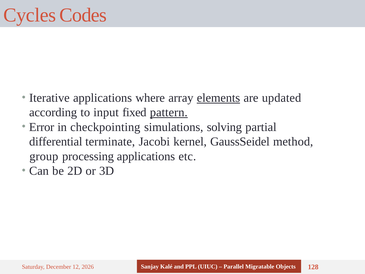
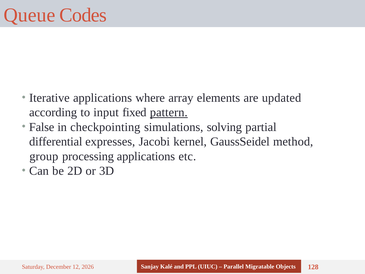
Cycles: Cycles -> Queue
elements underline: present -> none
Error: Error -> False
terminate: terminate -> expresses
